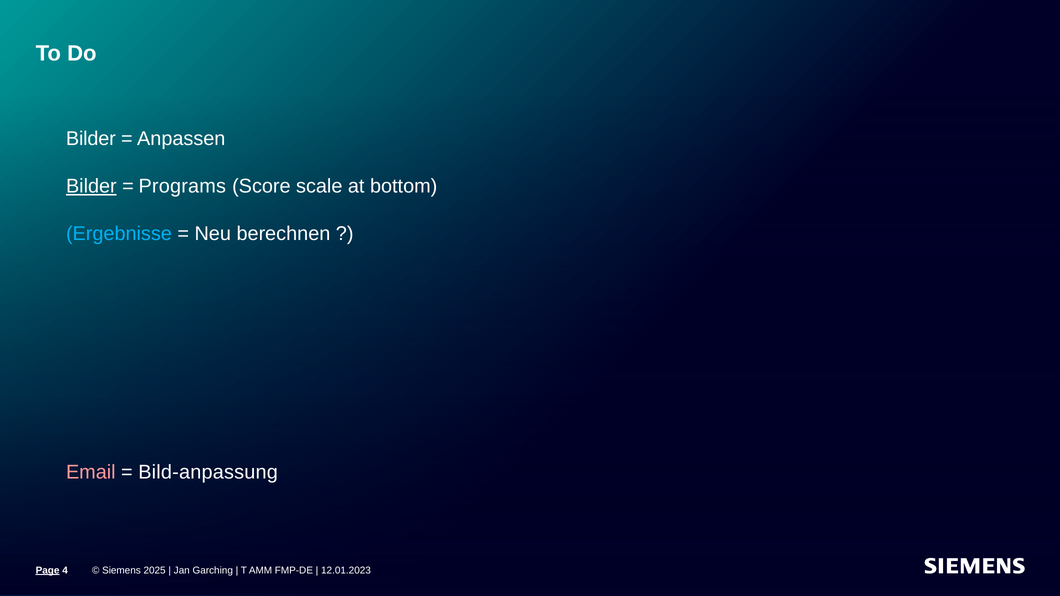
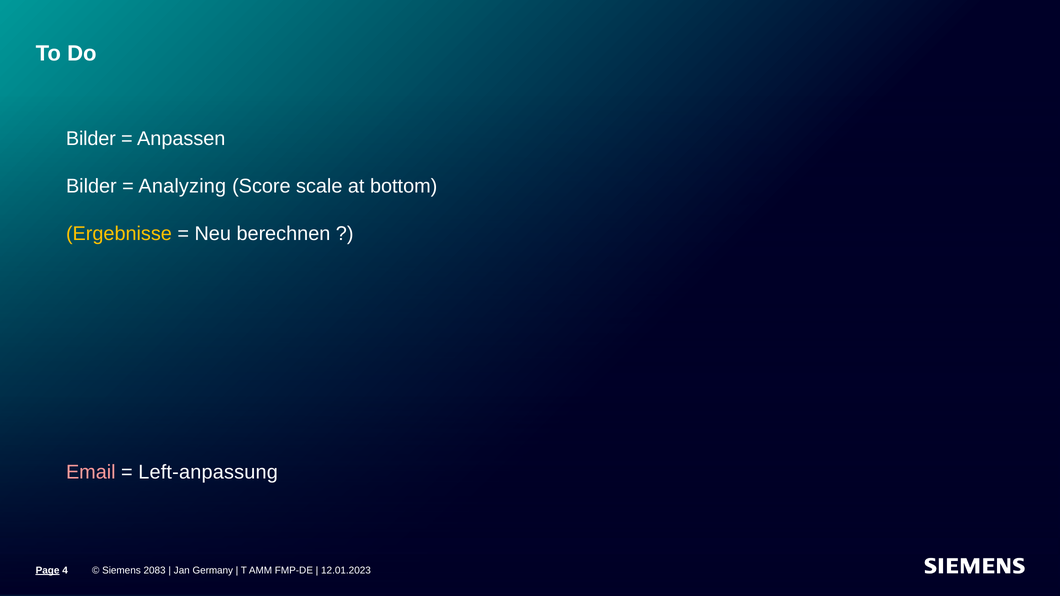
Bilder at (91, 186) underline: present -> none
Programs: Programs -> Analyzing
Ergebnisse colour: light blue -> yellow
Bild-anpassung: Bild-anpassung -> Left-anpassung
2025: 2025 -> 2083
Garching: Garching -> Germany
